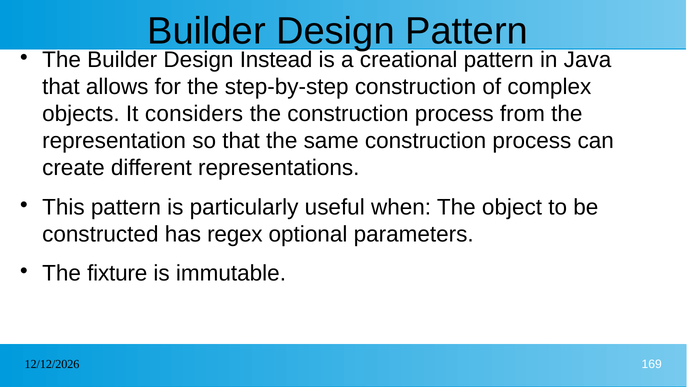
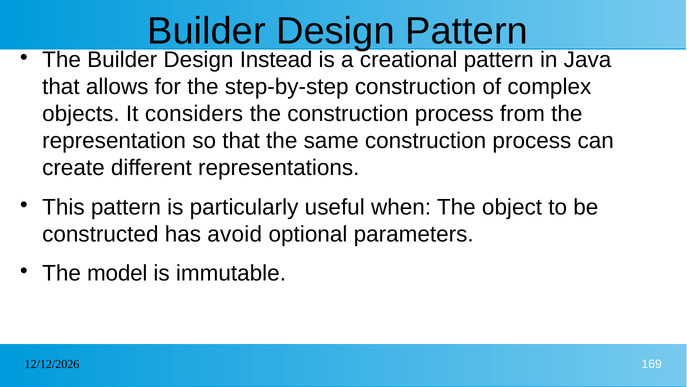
regex: regex -> avoid
fixture: fixture -> model
